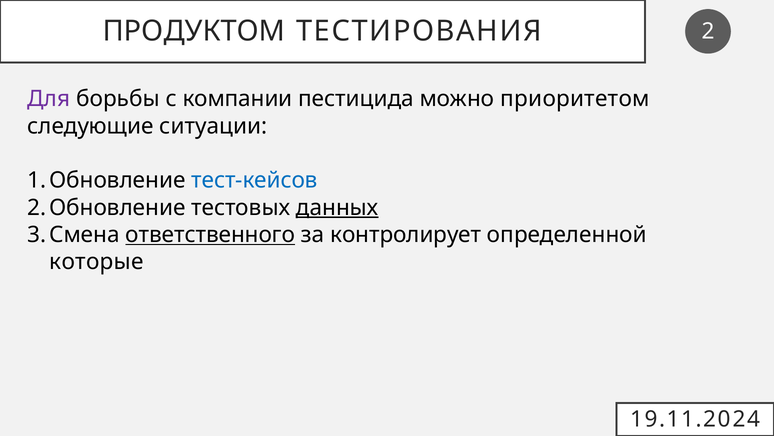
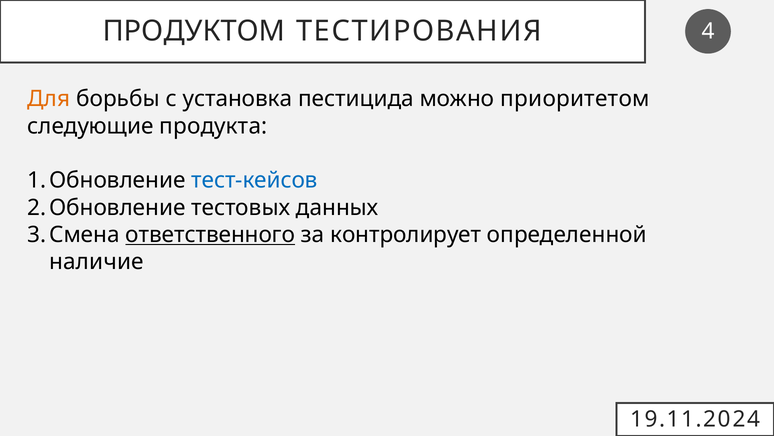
2: 2 -> 4
Для colour: purple -> orange
компании: компании -> установка
ситуации: ситуации -> продукта
данных underline: present -> none
которые: которые -> наличие
